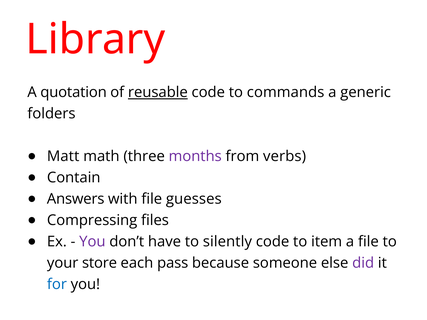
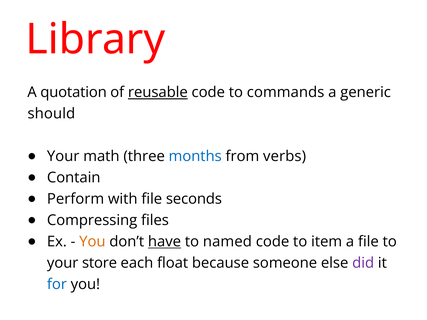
folders: folders -> should
Matt at (63, 156): Matt -> Your
months colour: purple -> blue
Answers: Answers -> Perform
guesses: guesses -> seconds
You at (92, 242) colour: purple -> orange
have underline: none -> present
silently: silently -> named
pass: pass -> float
